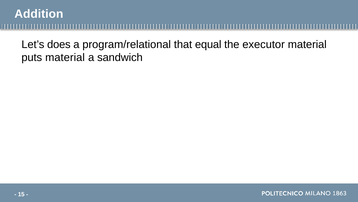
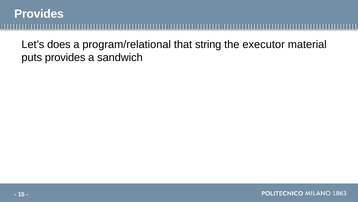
Addition at (39, 14): Addition -> Provides
equal: equal -> string
puts material: material -> provides
